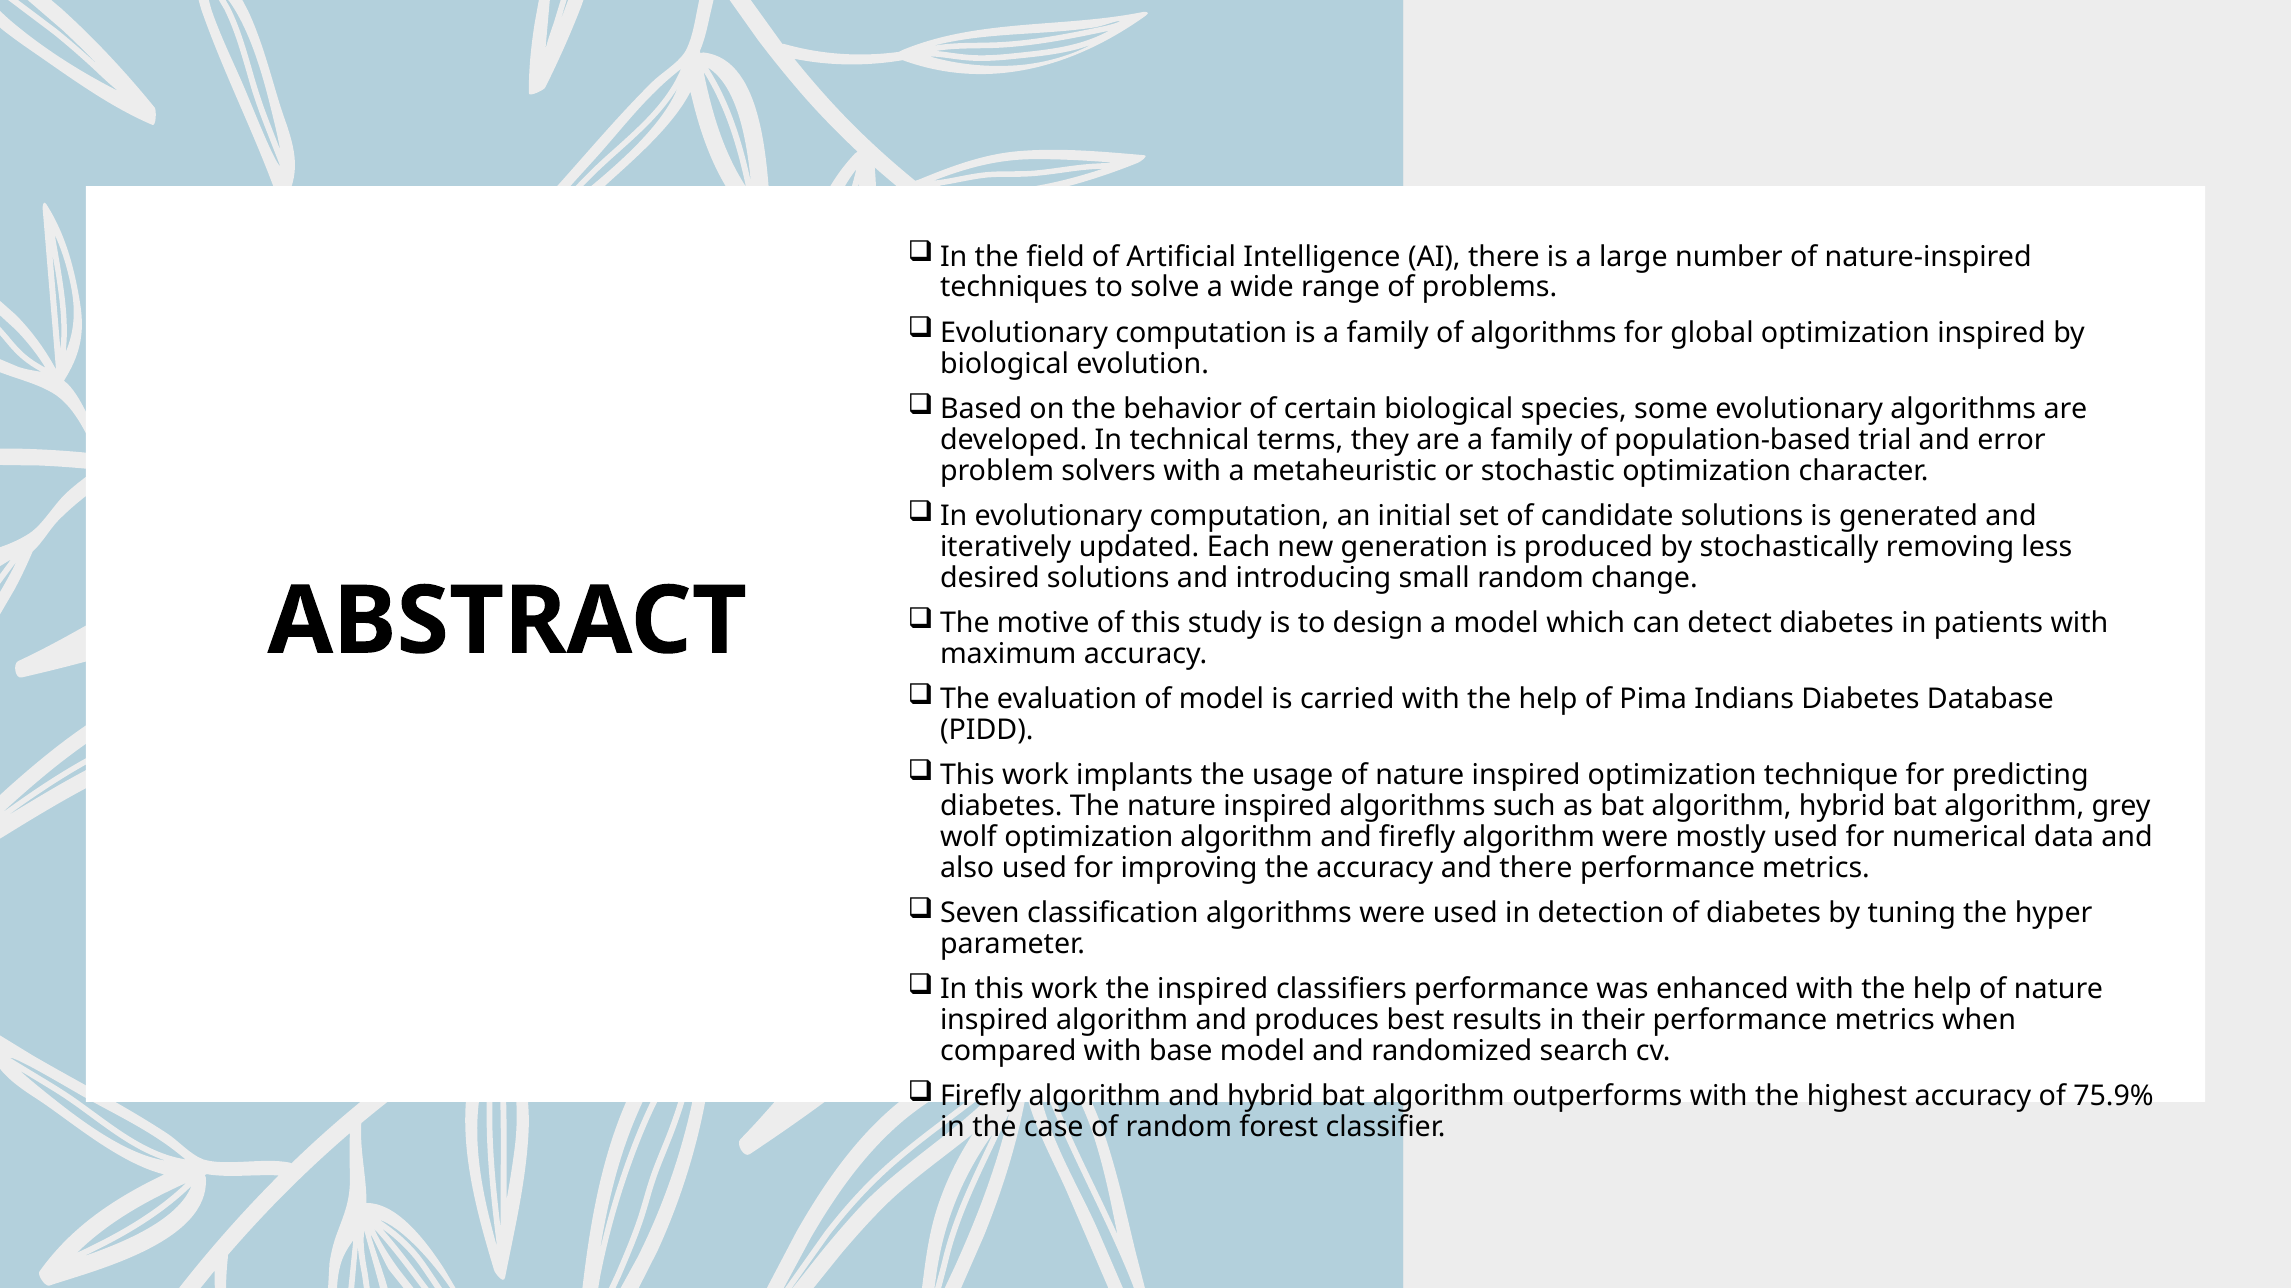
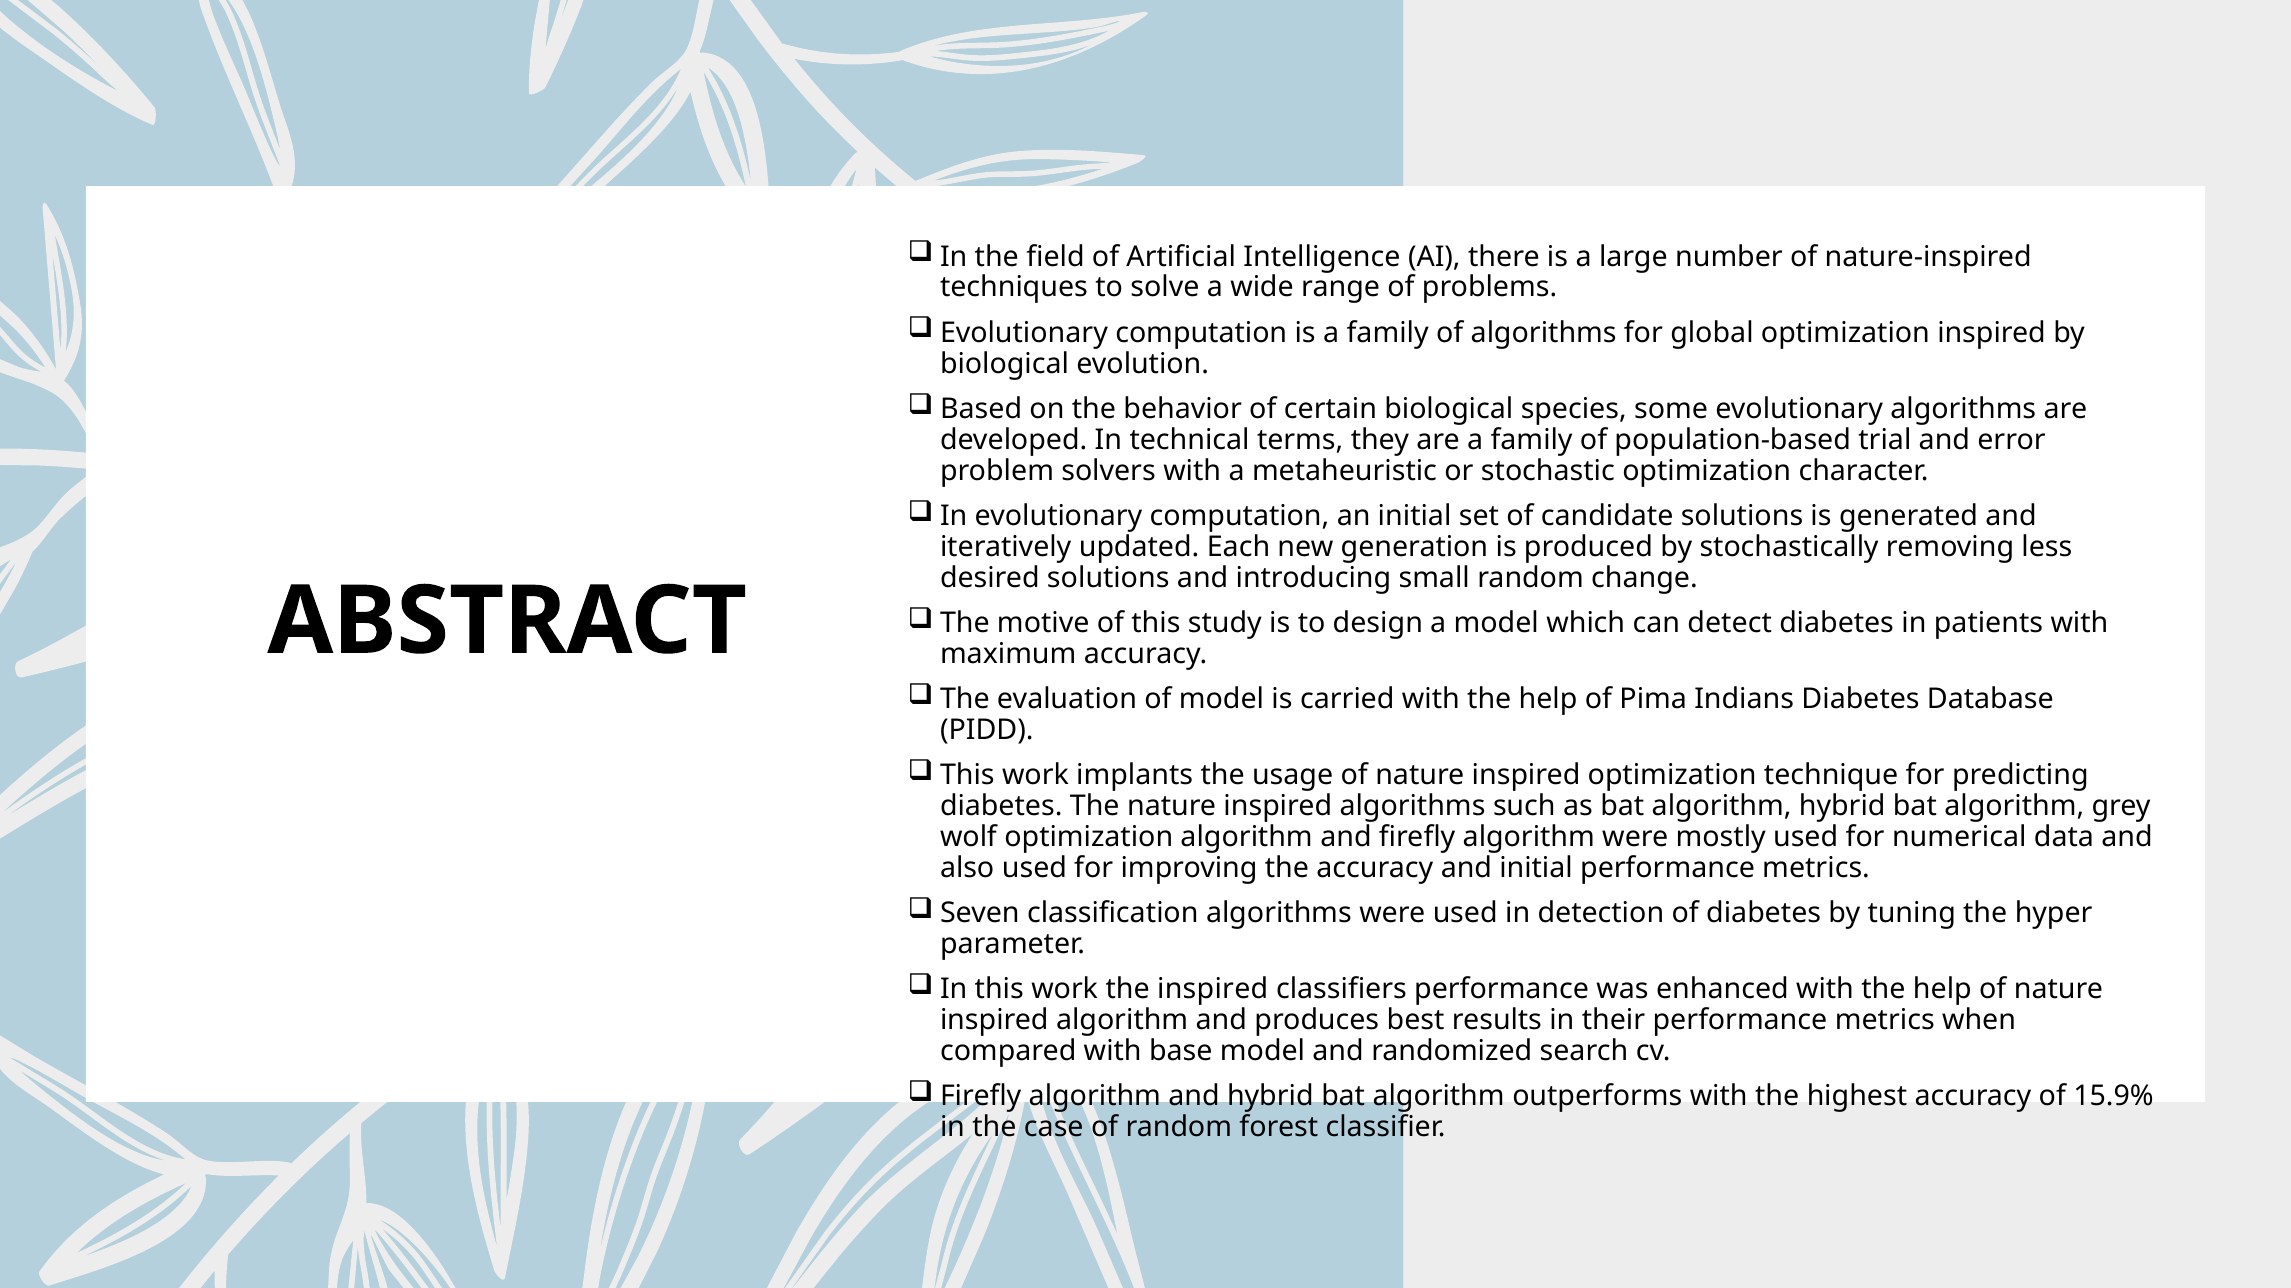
and there: there -> initial
75.9%: 75.9% -> 15.9%
